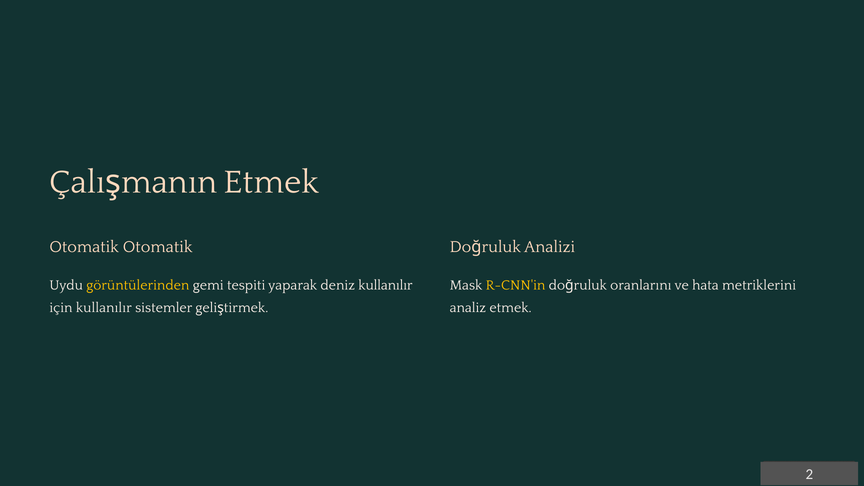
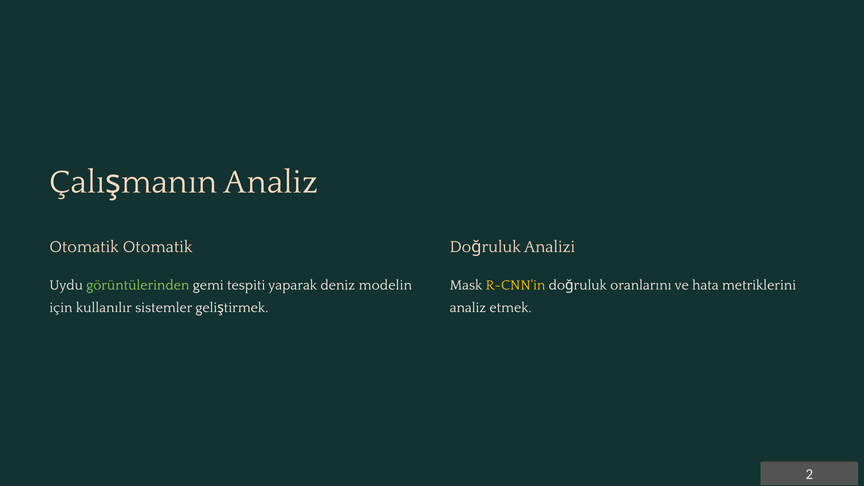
Etmek at (271, 182): Etmek -> Analiz
görüntülerinden colour: yellow -> light green
deniz kullanılır: kullanılır -> modelin
